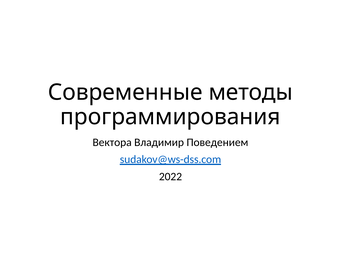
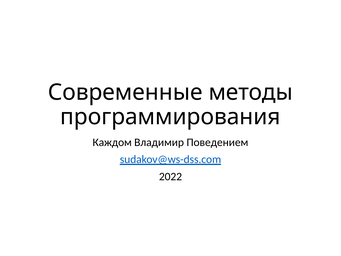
Вектора: Вектора -> Каждом
